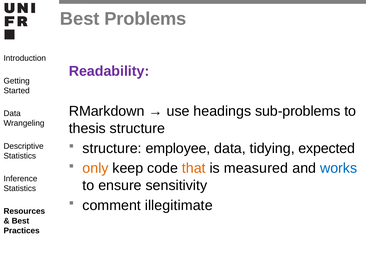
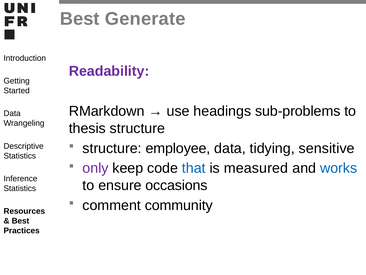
Problems: Problems -> Generate
expected: expected -> sensitive
only colour: orange -> purple
that colour: orange -> blue
sensitivity: sensitivity -> occasions
illegitimate: illegitimate -> community
